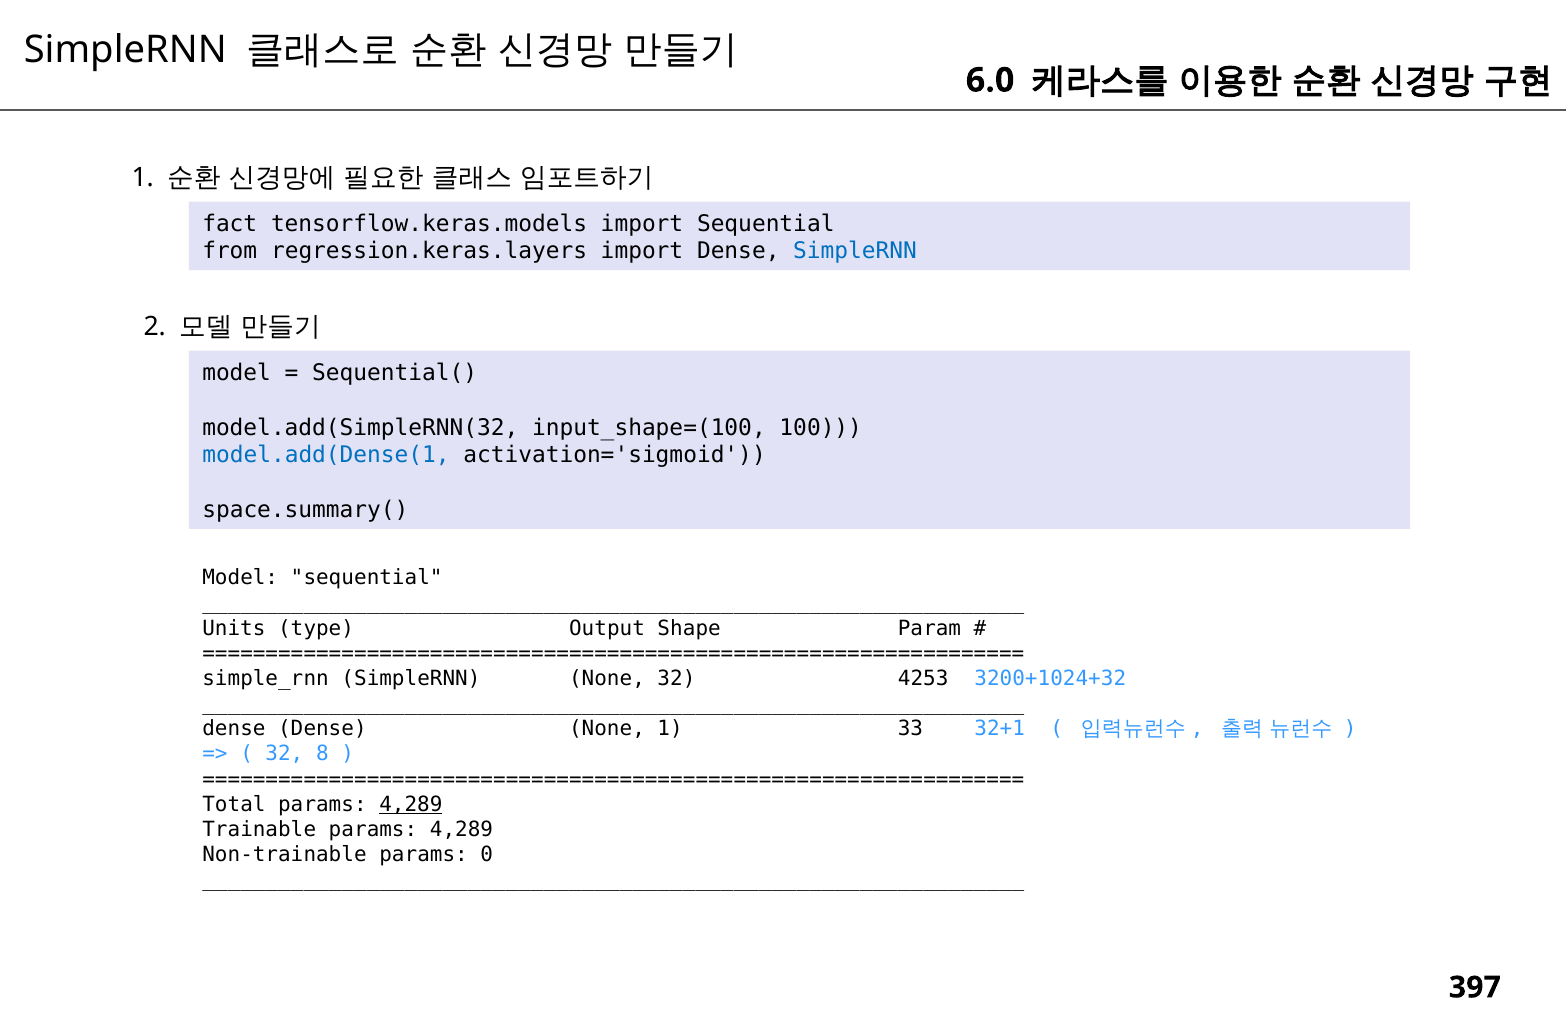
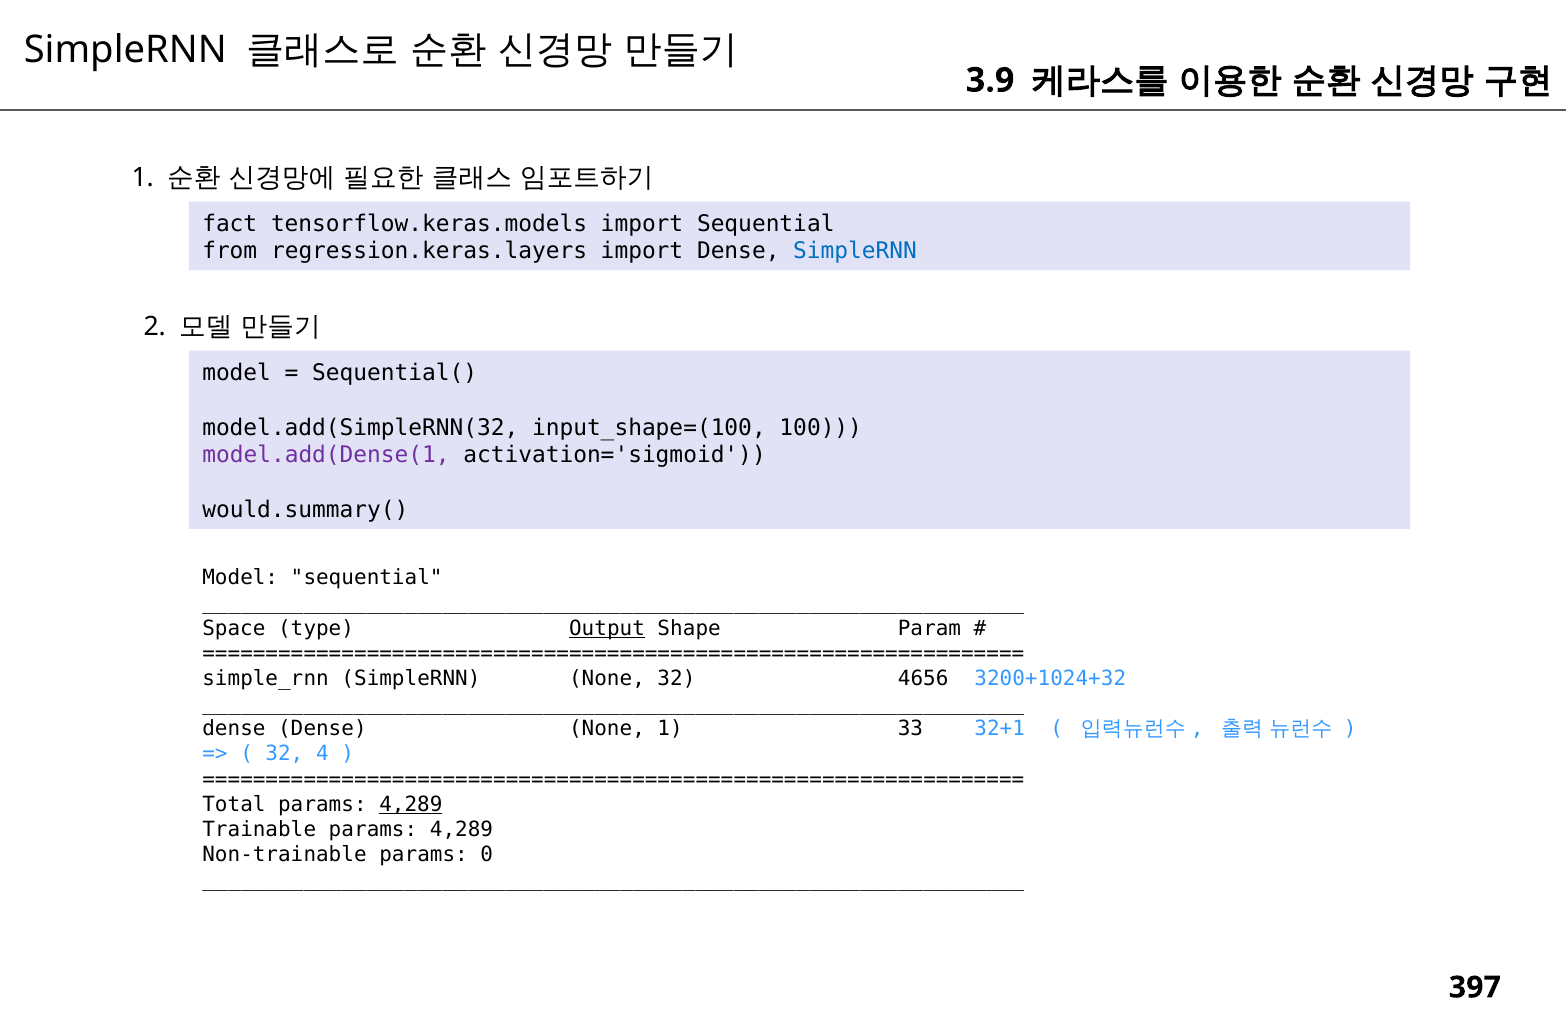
6.0: 6.0 -> 3.9
model.add(Dense(1 colour: blue -> purple
space.summary(: space.summary( -> would.summary(
Units: Units -> Space
Output underline: none -> present
4253: 4253 -> 4656
8: 8 -> 4
